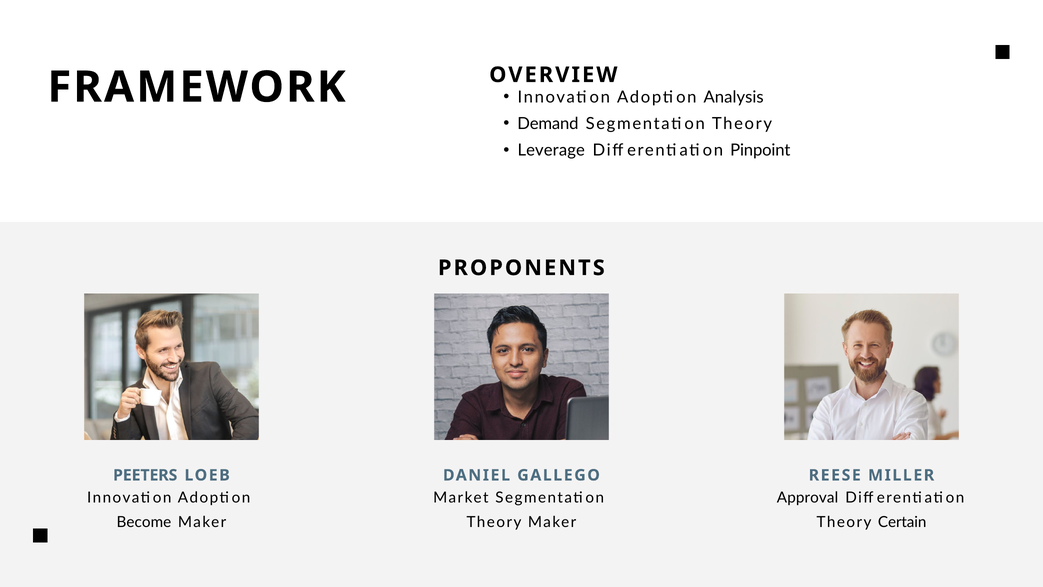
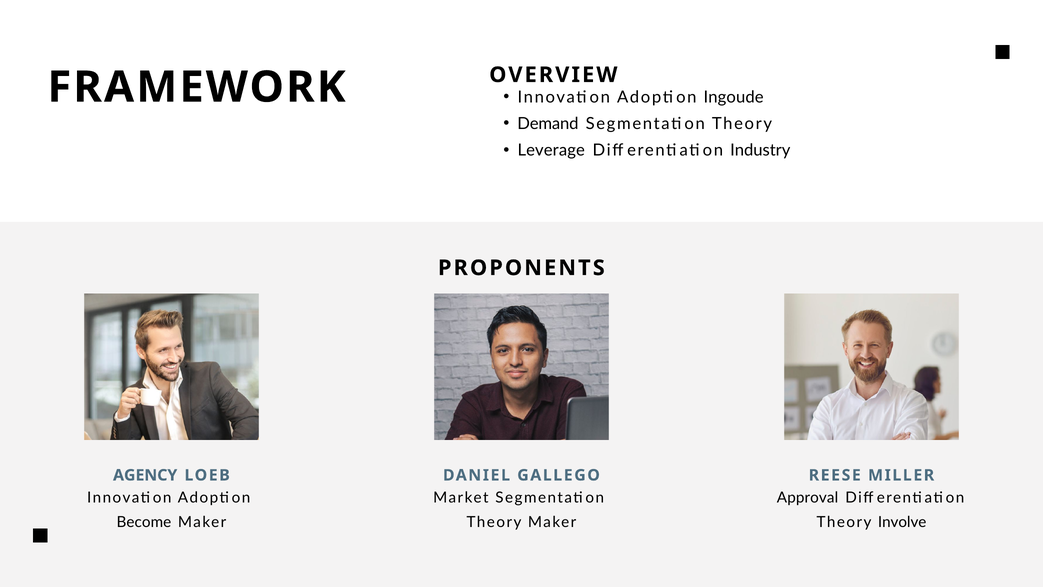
Analysis: Analysis -> Ingoude
Pinpoint: Pinpoint -> Industry
PEETERS: PEETERS -> AGENCY
Certain: Certain -> Involve
